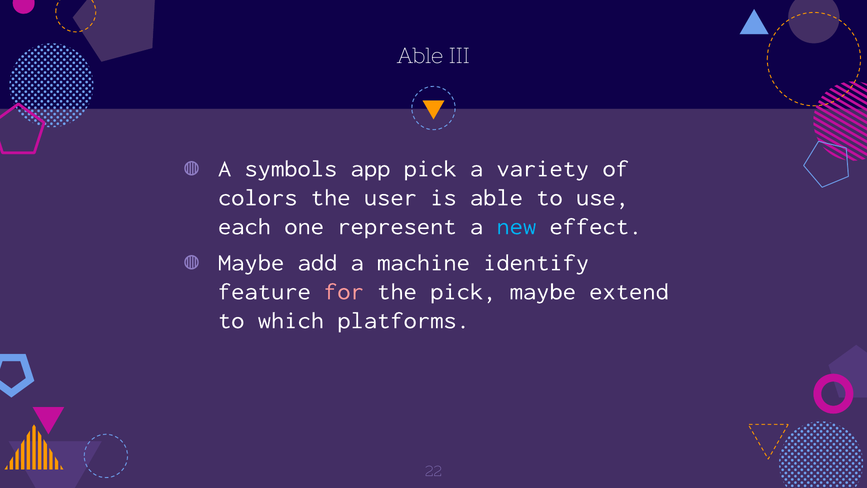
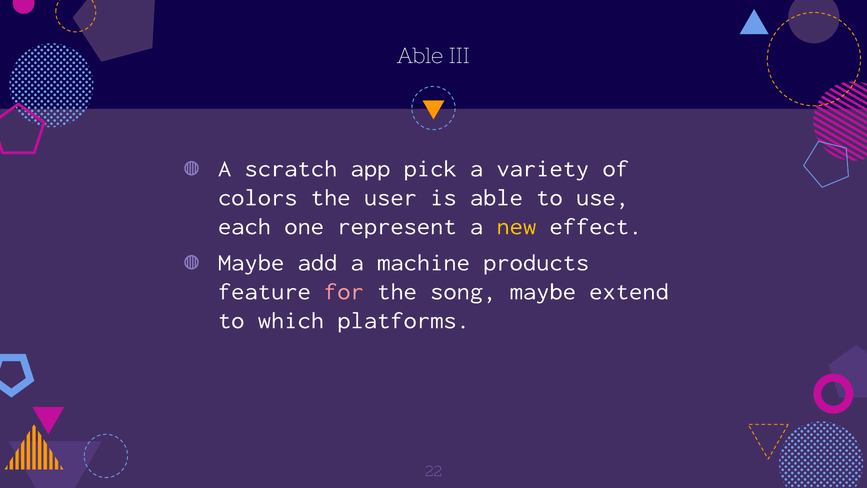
symbols: symbols -> scratch
new colour: light blue -> yellow
identify: identify -> products
the pick: pick -> song
